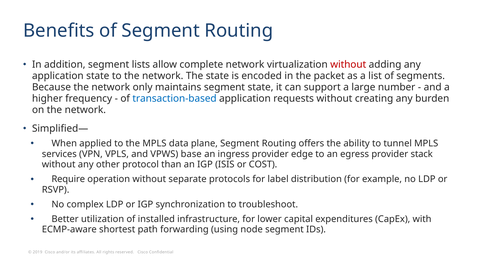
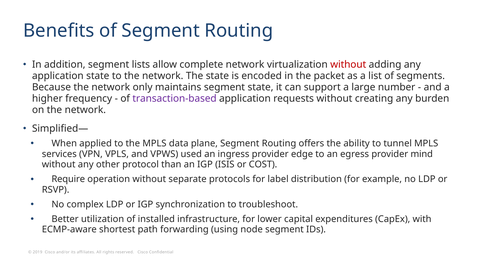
transaction-based colour: blue -> purple
base: base -> used
stack: stack -> mind
